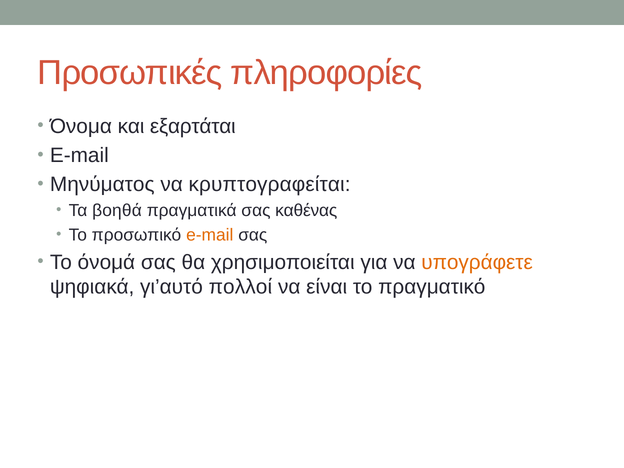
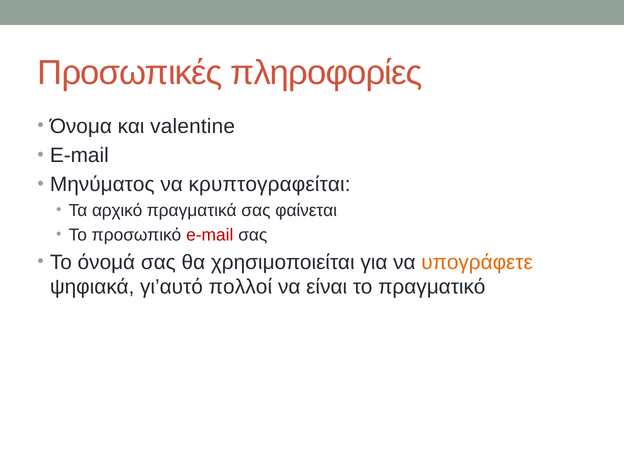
εξαρτάται: εξαρτάται -> valentine
βοηθά: βοηθά -> αρχικό
καθένας: καθένας -> φαίνεται
e-mail at (210, 235) colour: orange -> red
